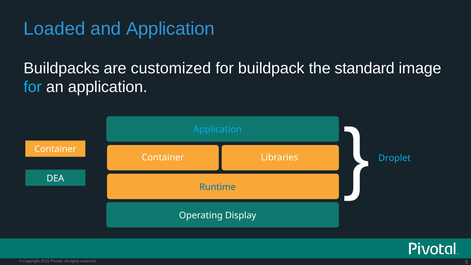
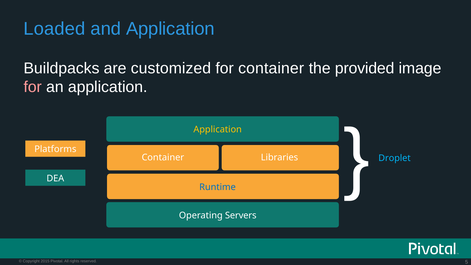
for buildpack: buildpack -> container
standard: standard -> provided
for at (33, 87) colour: light blue -> pink
Application at (218, 130) colour: light blue -> yellow
Container at (55, 149): Container -> Platforms
Display: Display -> Servers
